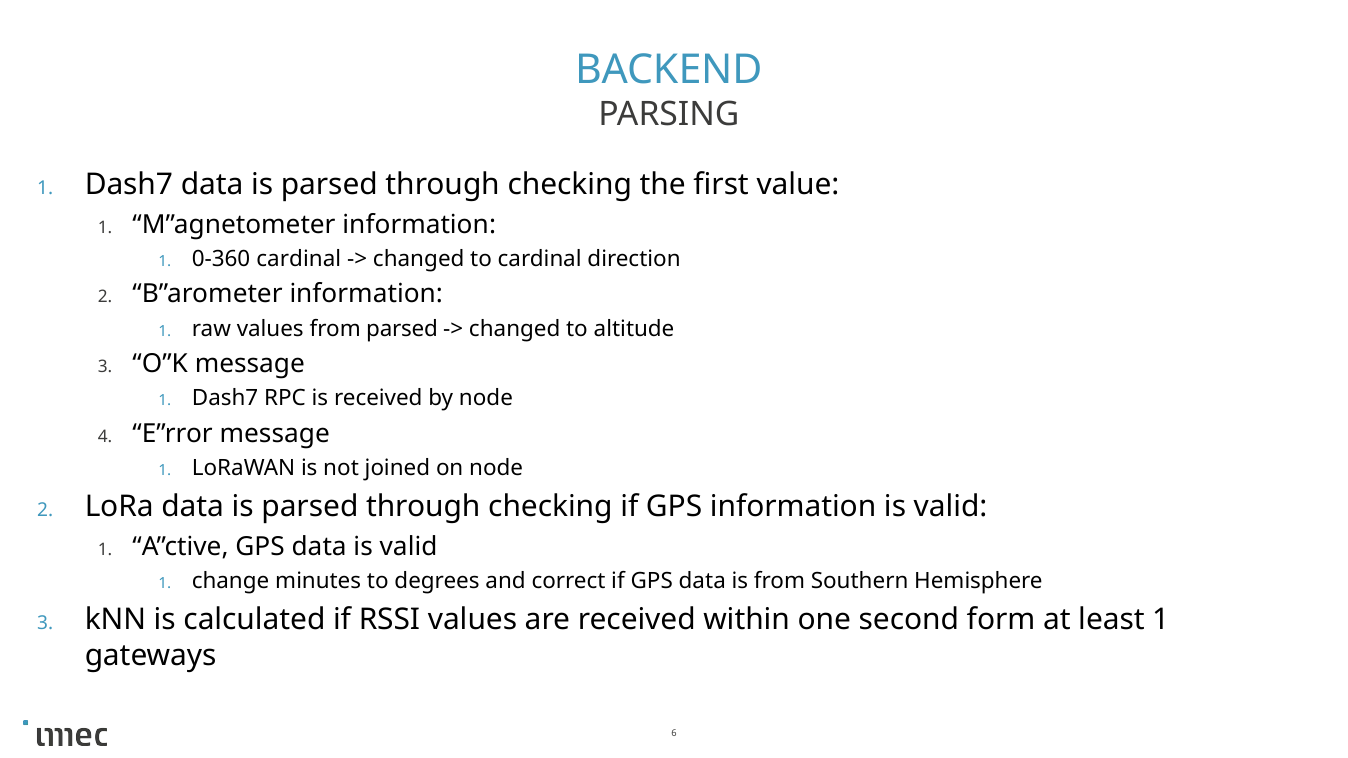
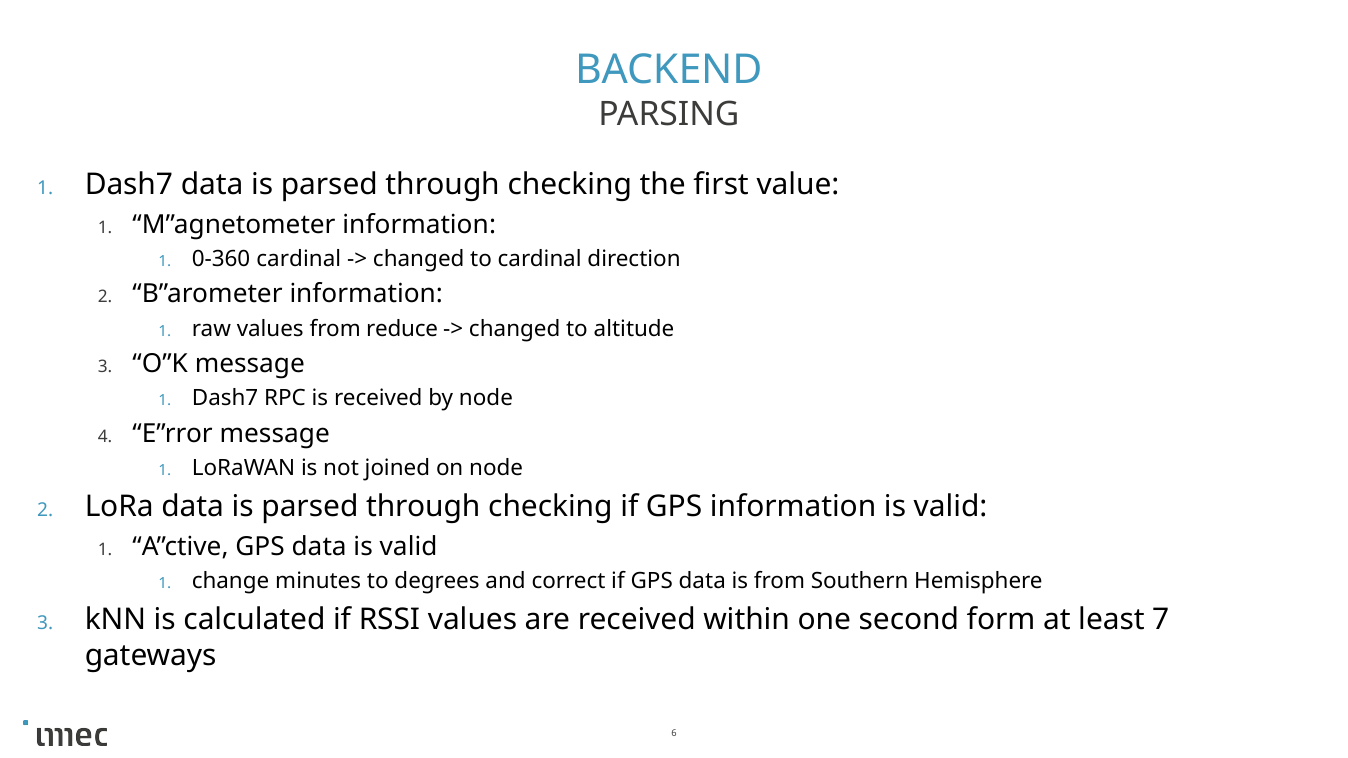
from parsed: parsed -> reduce
least 1: 1 -> 7
